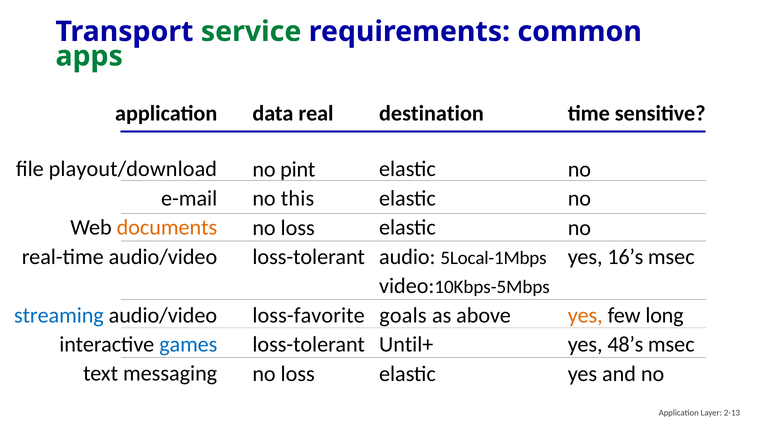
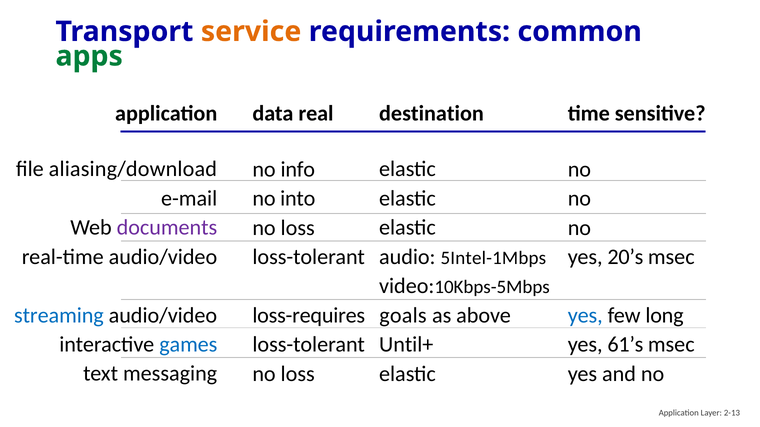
service colour: green -> orange
playout/download: playout/download -> aliasing/download
pint: pint -> info
this: this -> into
documents colour: orange -> purple
5Local-1Mbps: 5Local-1Mbps -> 5Intel-1Mbps
16’s: 16’s -> 20’s
loss-favorite: loss-favorite -> loss-requires
yes at (585, 316) colour: orange -> blue
48’s: 48’s -> 61’s
